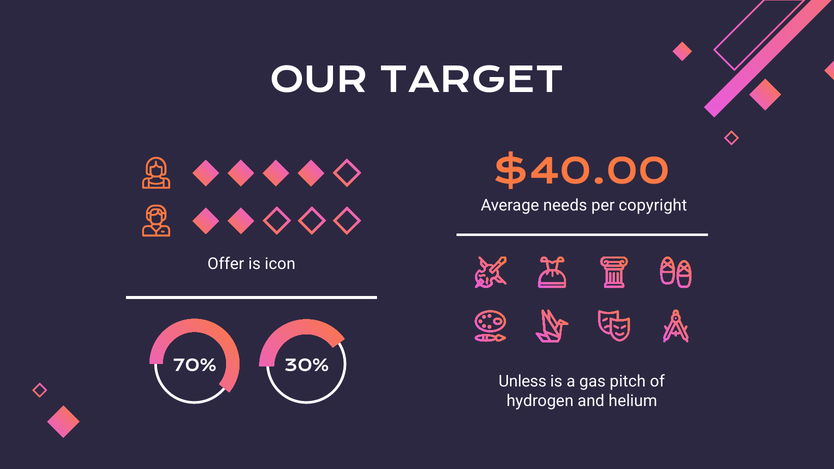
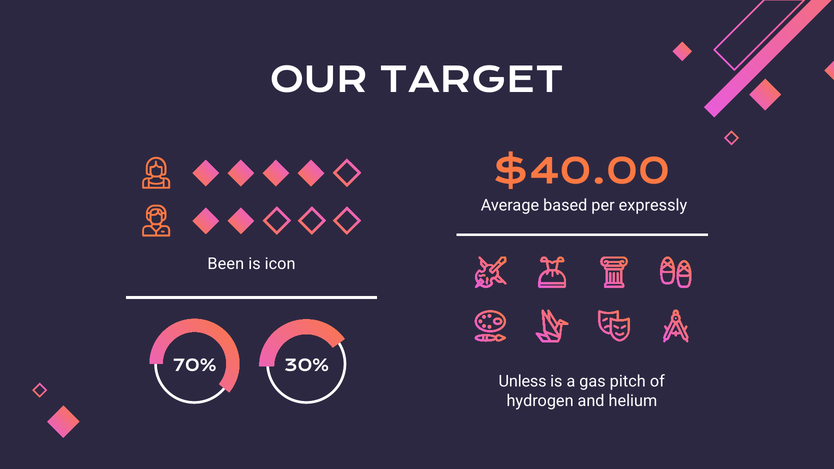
needs: needs -> based
copyright: copyright -> expressly
Offer: Offer -> Been
